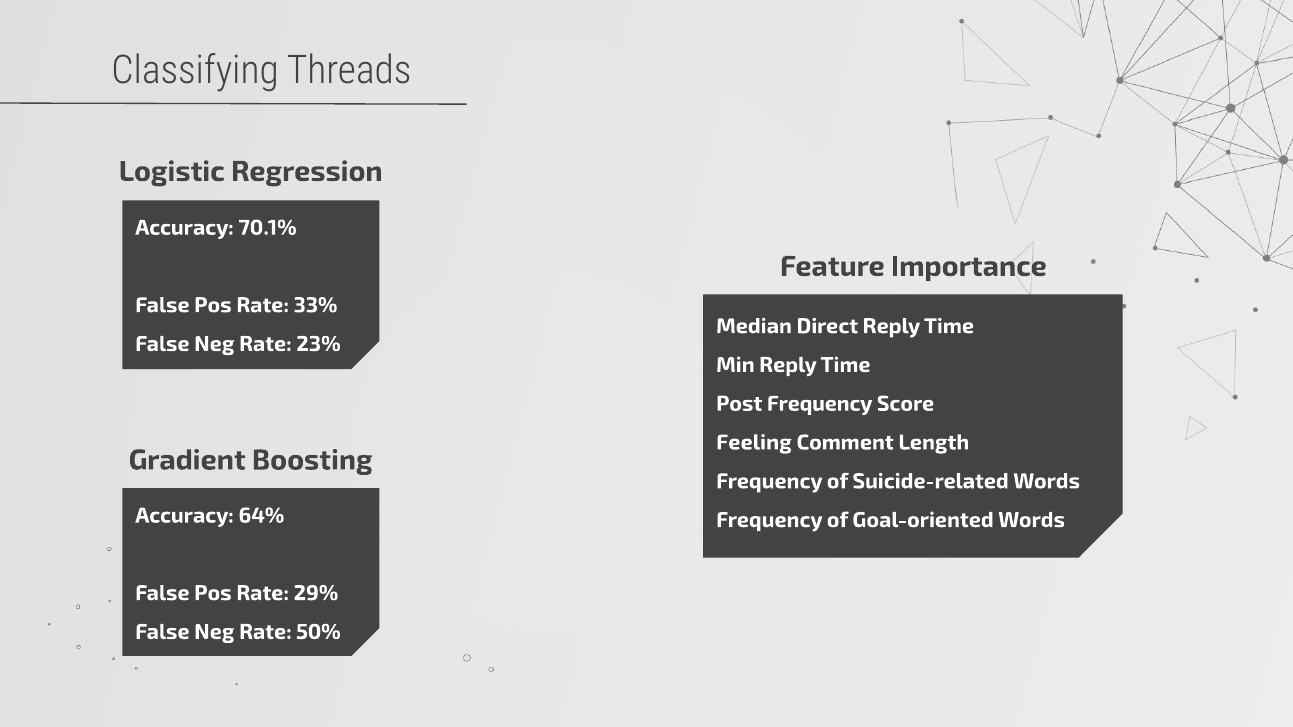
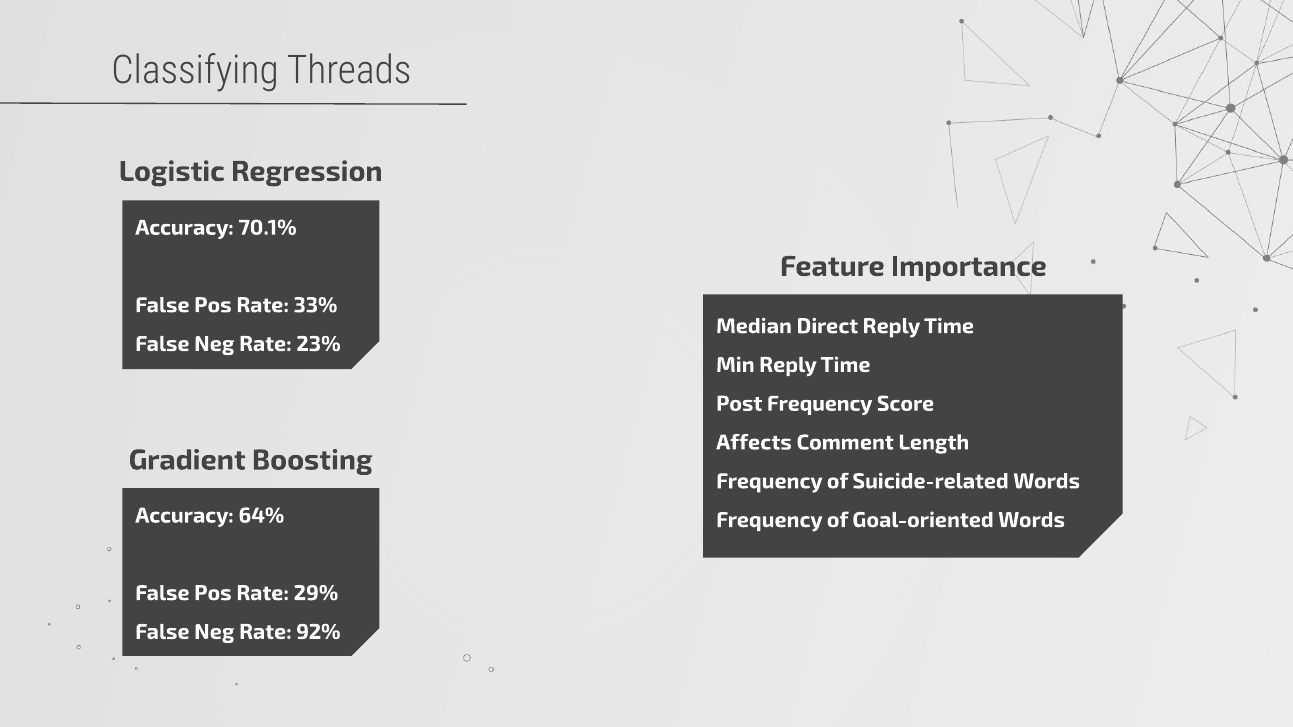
Feeling: Feeling -> Affects
50%: 50% -> 92%
